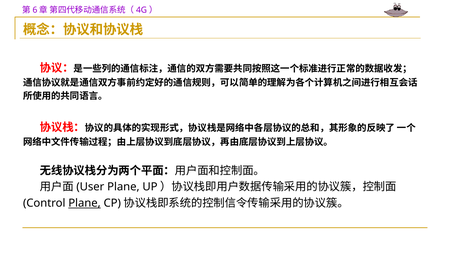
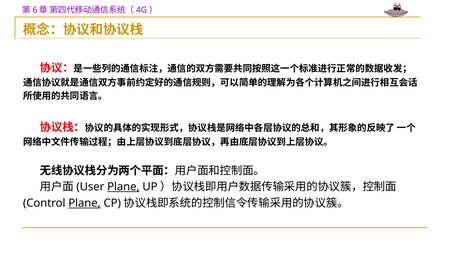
Plane at (123, 187) underline: none -> present
